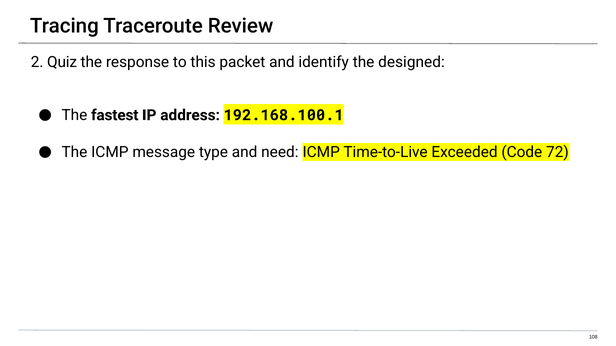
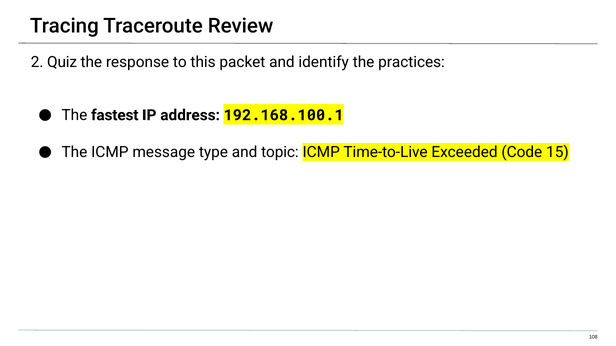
designed: designed -> practices
need: need -> topic
72: 72 -> 15
